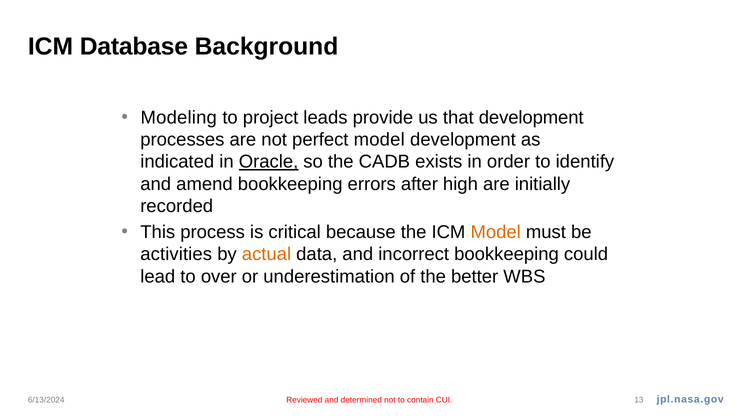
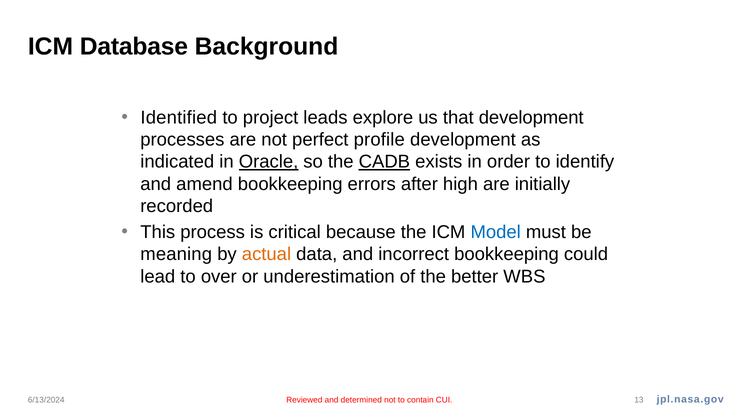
Modeling: Modeling -> Identified
provide: provide -> explore
perfect model: model -> profile
CADB underline: none -> present
Model at (496, 232) colour: orange -> blue
activities: activities -> meaning
